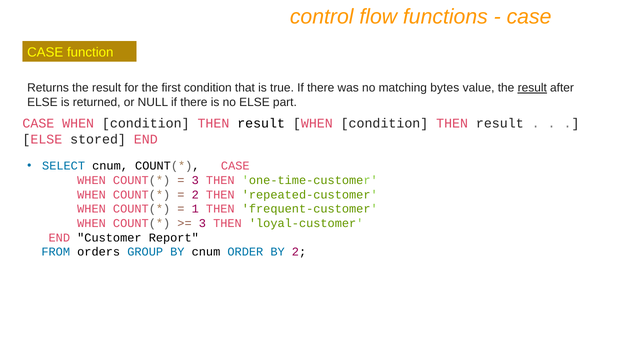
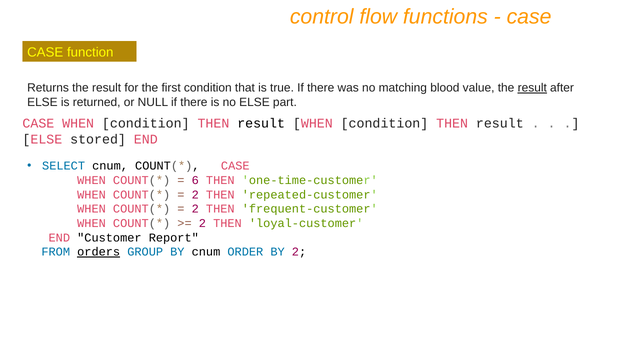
bytes: bytes -> blood
3 at (195, 180): 3 -> 6
1 at (195, 209): 1 -> 2
3 at (202, 223): 3 -> 2
orders underline: none -> present
